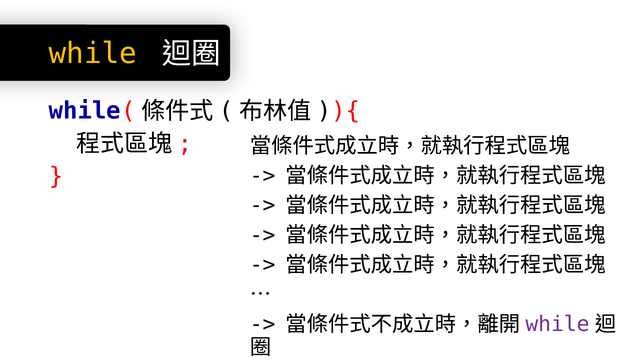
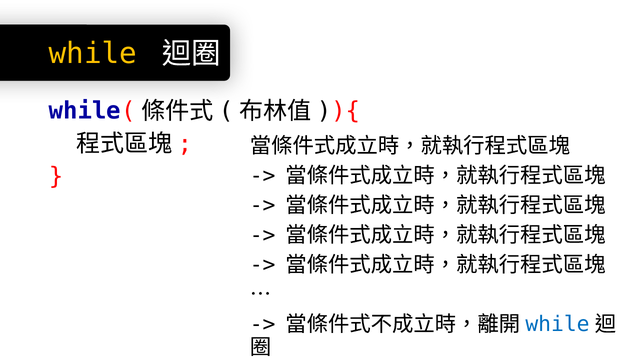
while at (557, 324) colour: purple -> blue
